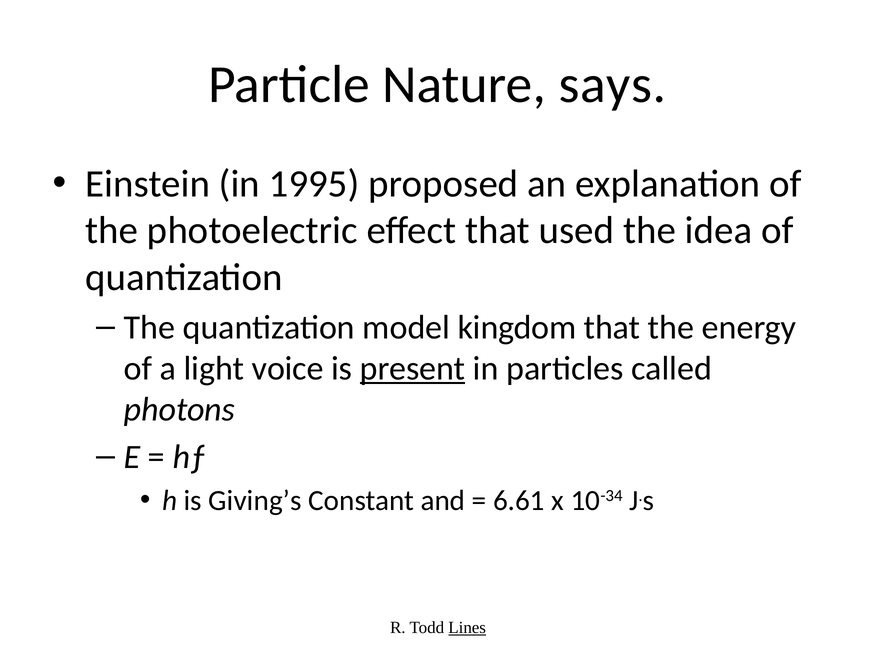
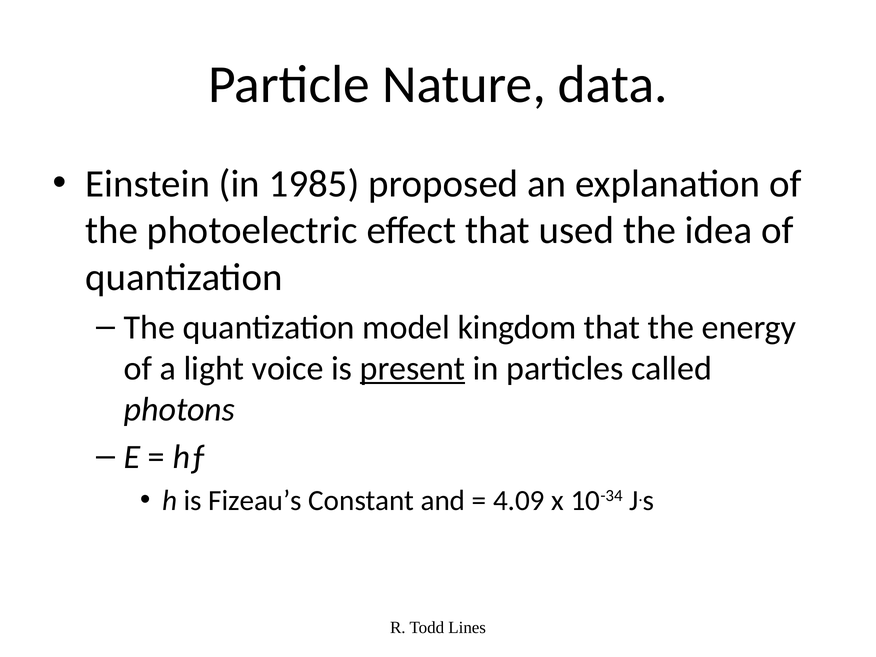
says: says -> data
1995: 1995 -> 1985
Giving’s: Giving’s -> Fizeau’s
6.61: 6.61 -> 4.09
Lines underline: present -> none
